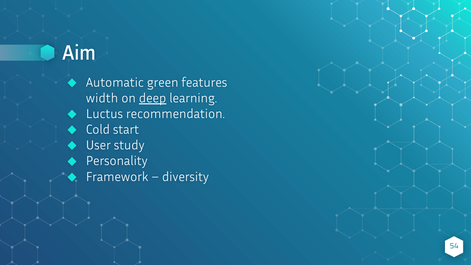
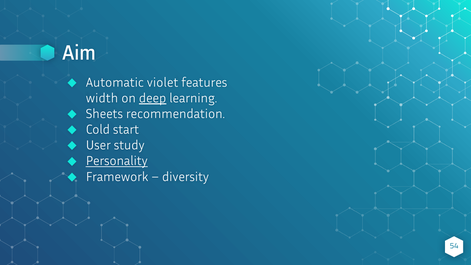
green: green -> violet
Luctus: Luctus -> Sheets
Personality underline: none -> present
